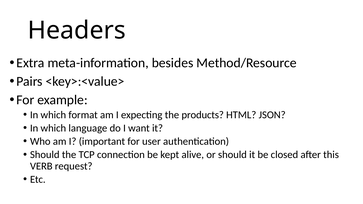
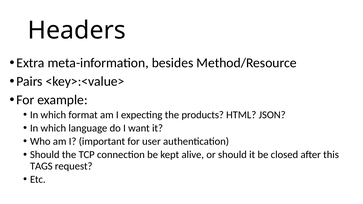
VERB: VERB -> TAGS
